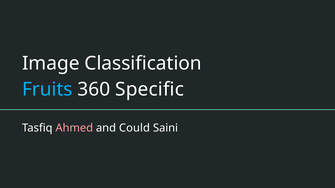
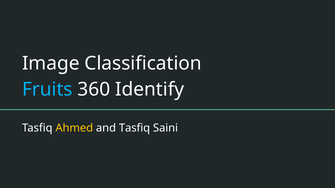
Specific: Specific -> Identify
Ahmed colour: pink -> yellow
and Could: Could -> Tasfiq
